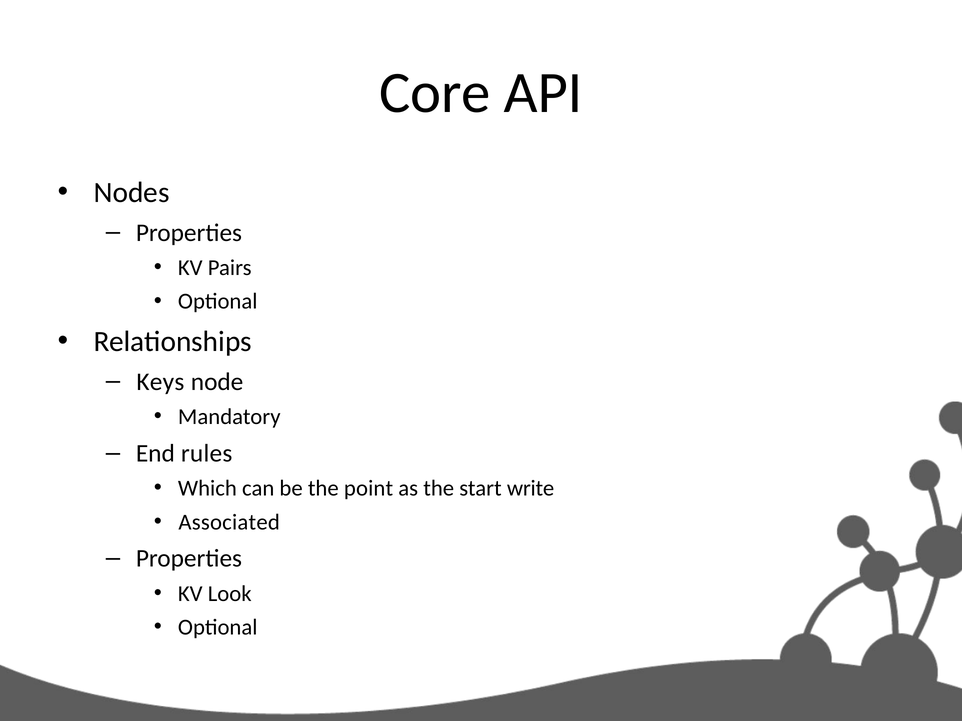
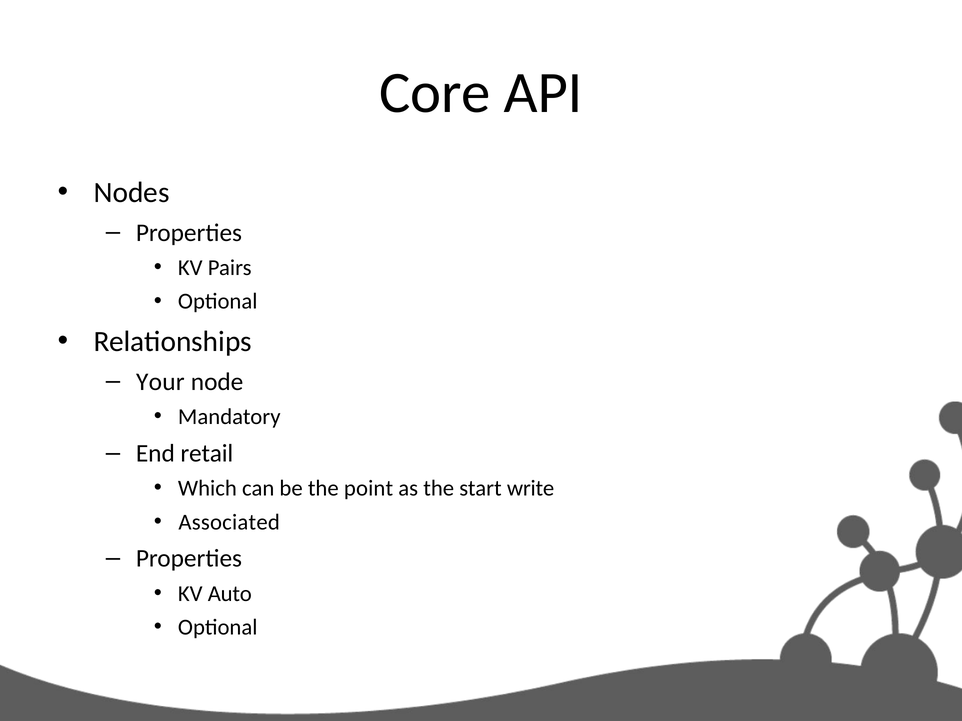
Keys: Keys -> Your
rules: rules -> retail
Look: Look -> Auto
